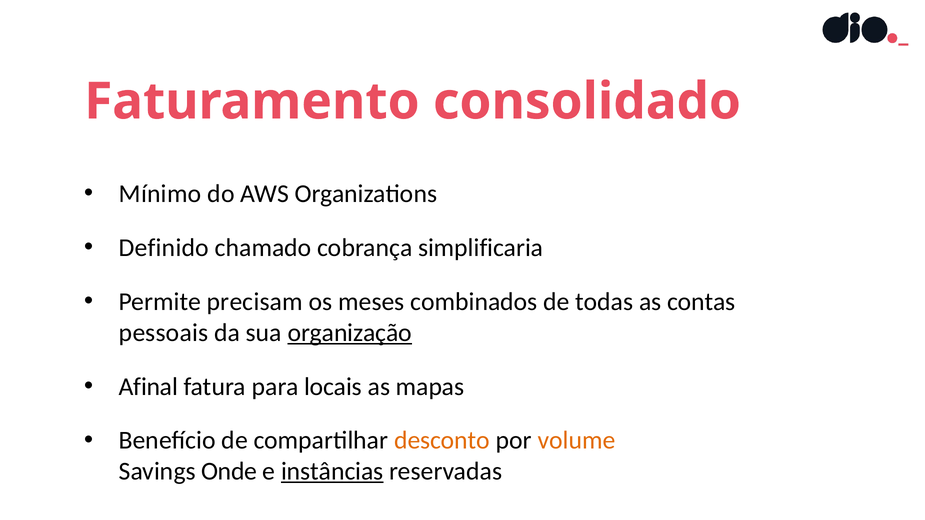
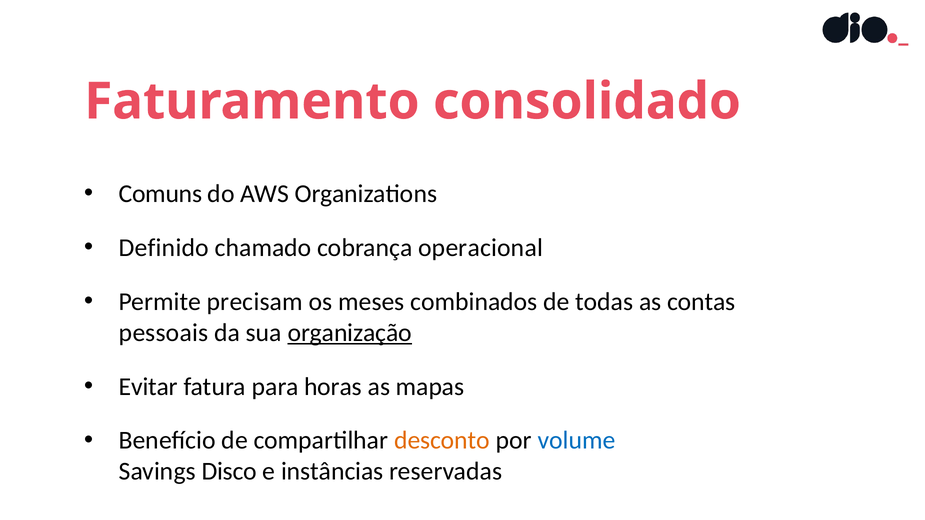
Mínimo: Mínimo -> Comuns
simplificaria: simplificaria -> operacional
Afinal: Afinal -> Evitar
locais: locais -> horas
volume colour: orange -> blue
Onde: Onde -> Disco
instâncias underline: present -> none
